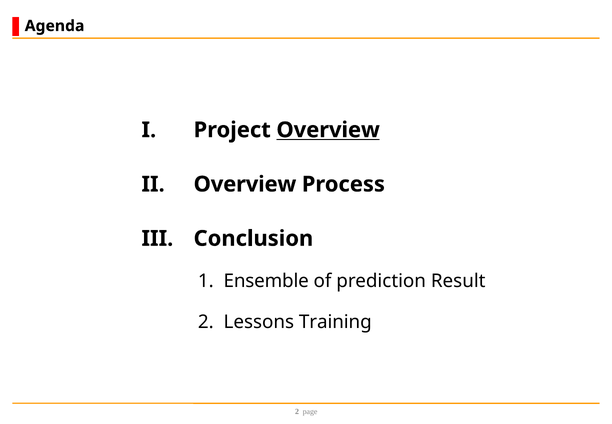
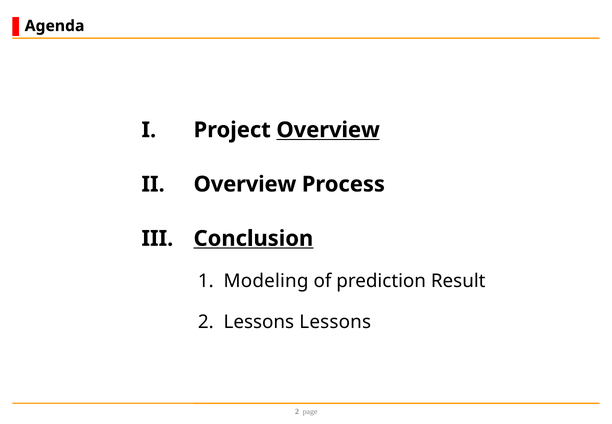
Conclusion underline: none -> present
Ensemble: Ensemble -> Modeling
Lessons Training: Training -> Lessons
